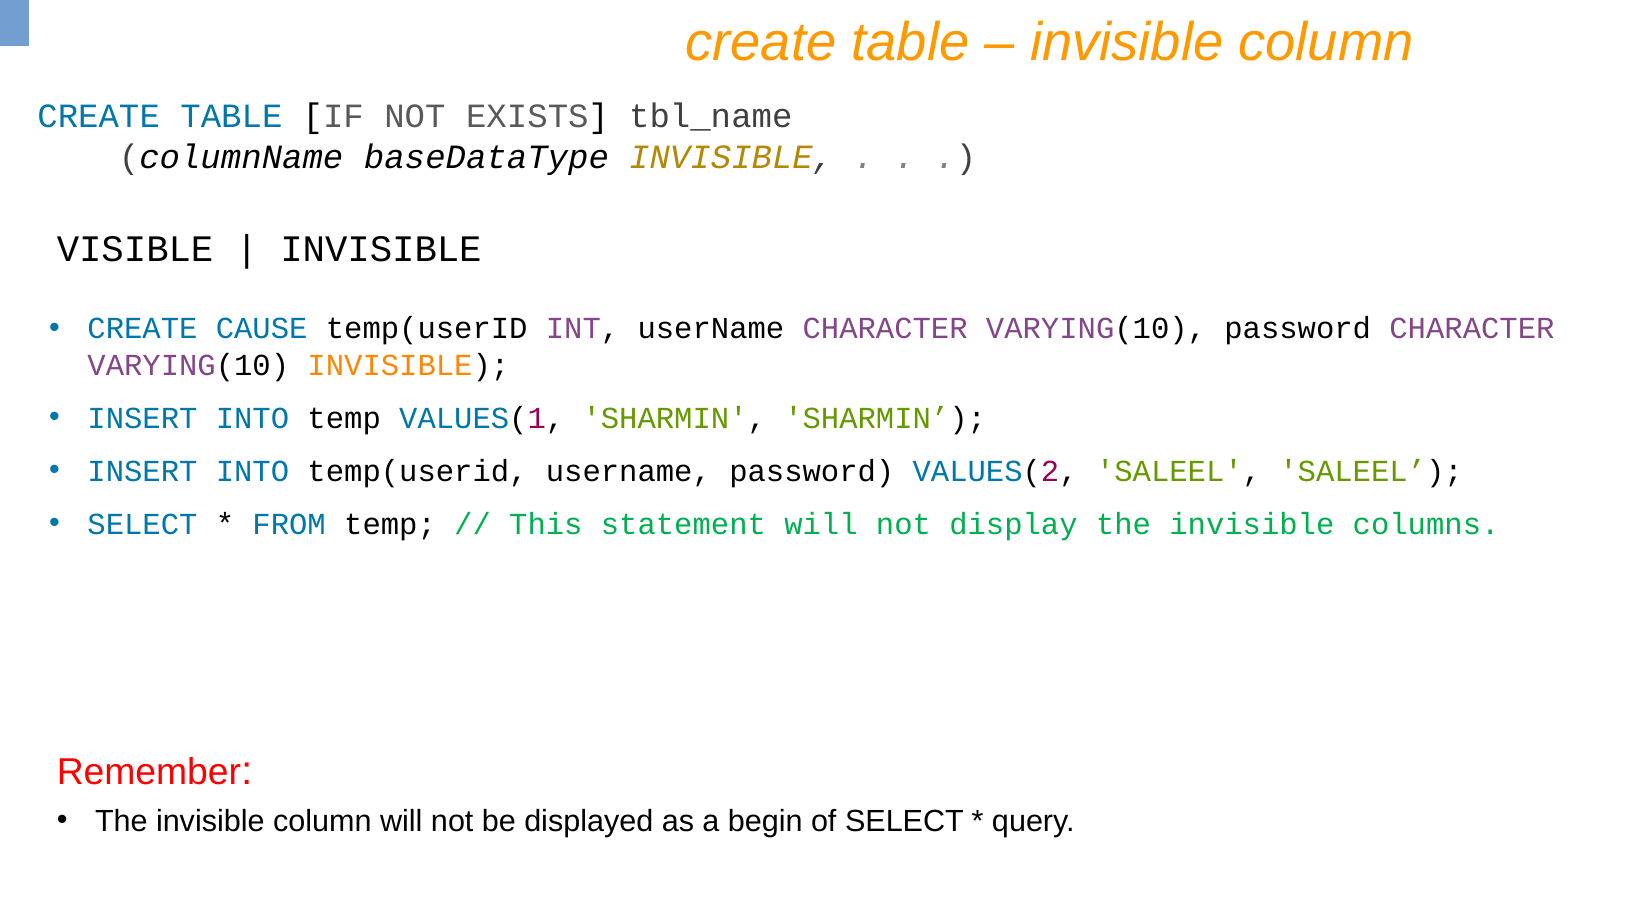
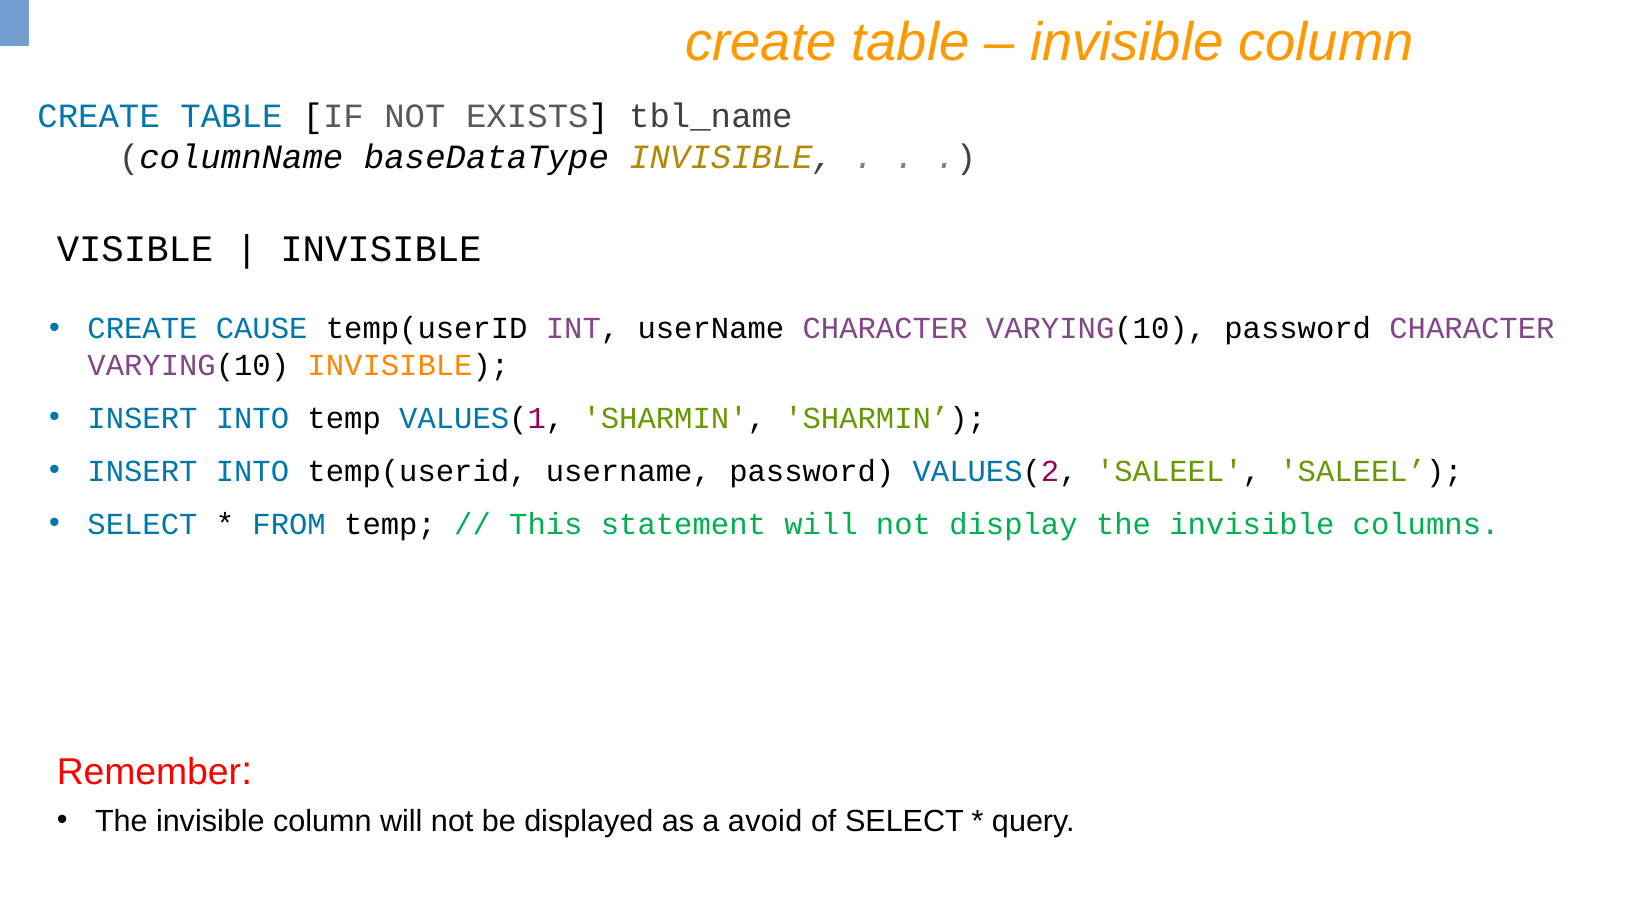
begin: begin -> avoid
